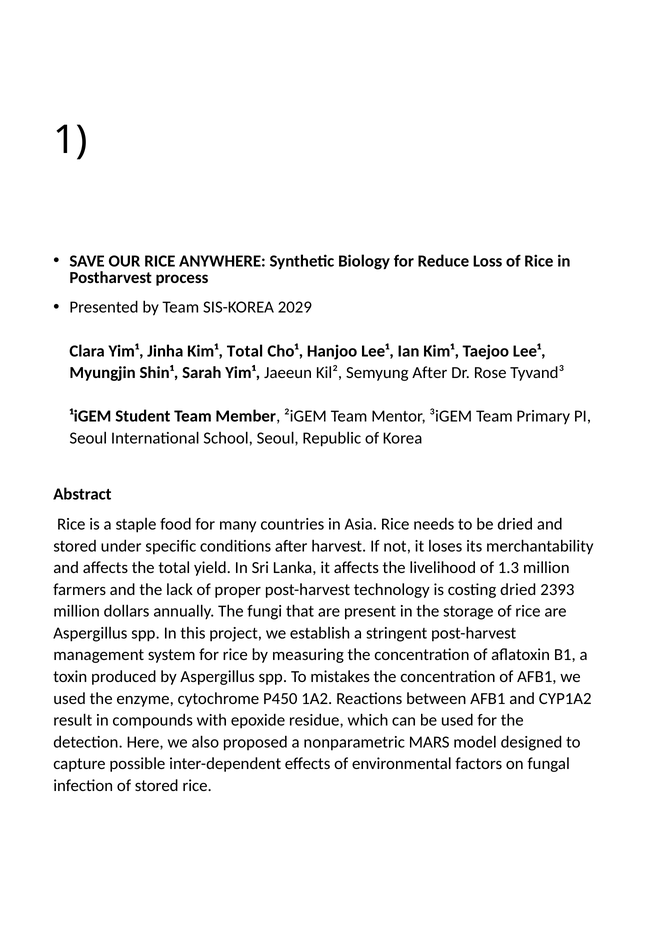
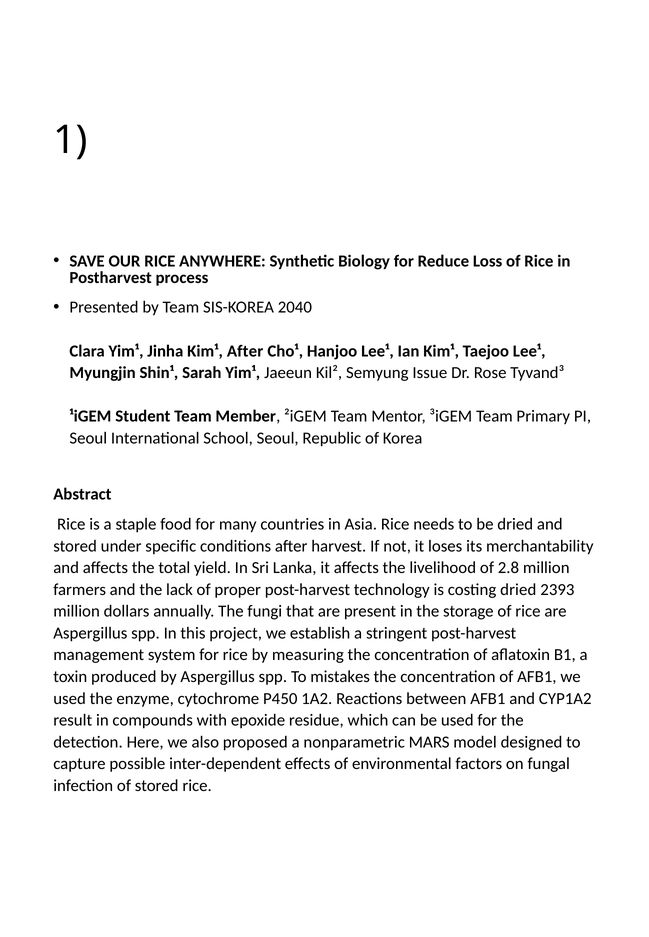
2029: 2029 -> 2040
Kim¹ Total: Total -> After
Semyung After: After -> Issue
1.3: 1.3 -> 2.8
